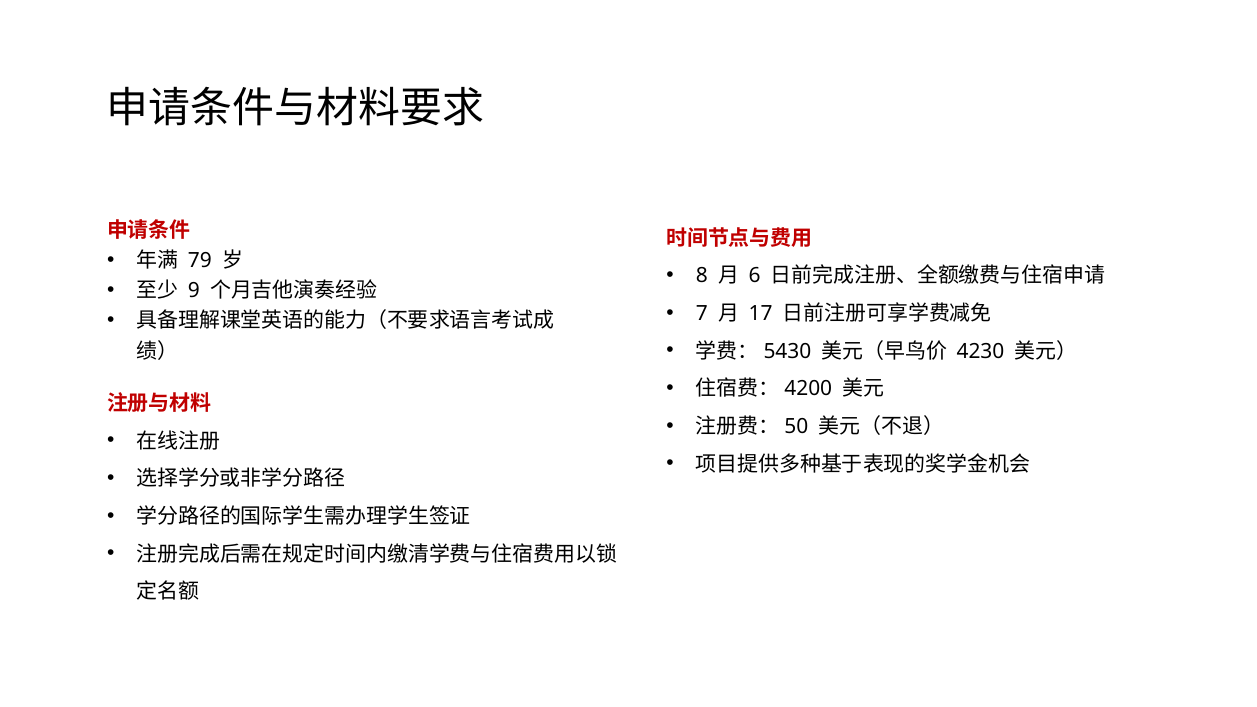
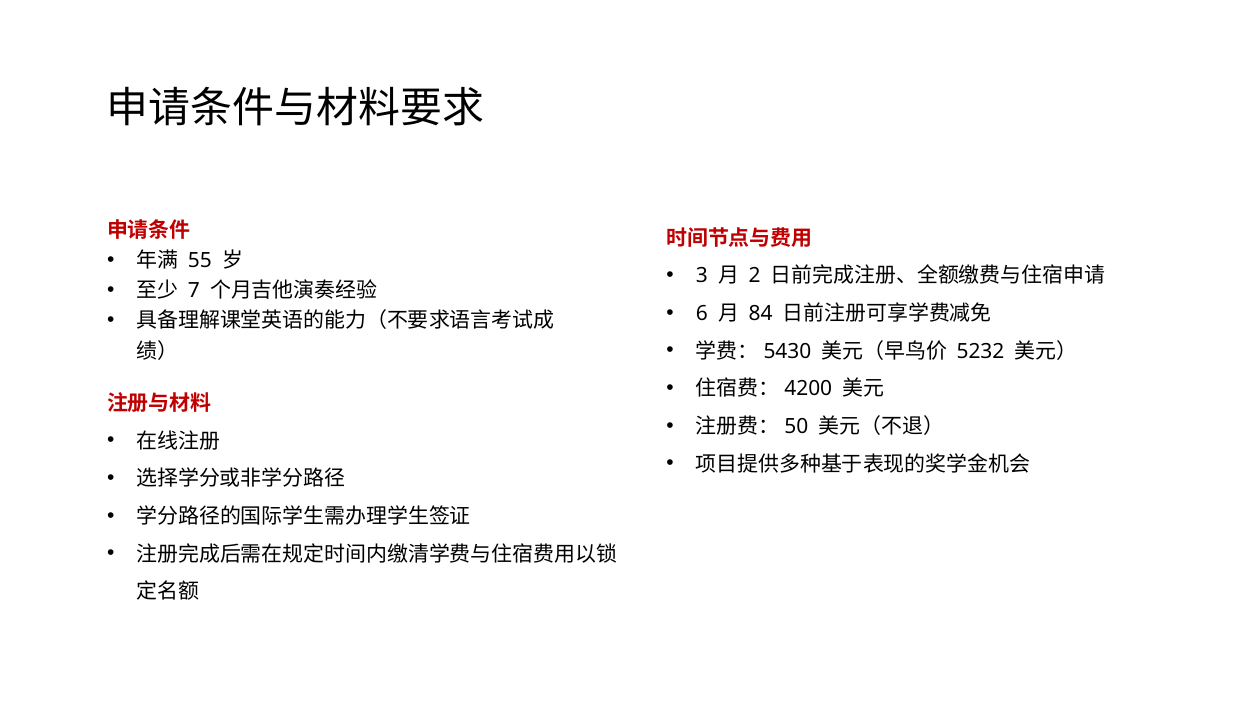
79: 79 -> 55
8: 8 -> 3
6: 6 -> 2
9: 9 -> 7
7: 7 -> 6
17: 17 -> 84
4230: 4230 -> 5232
